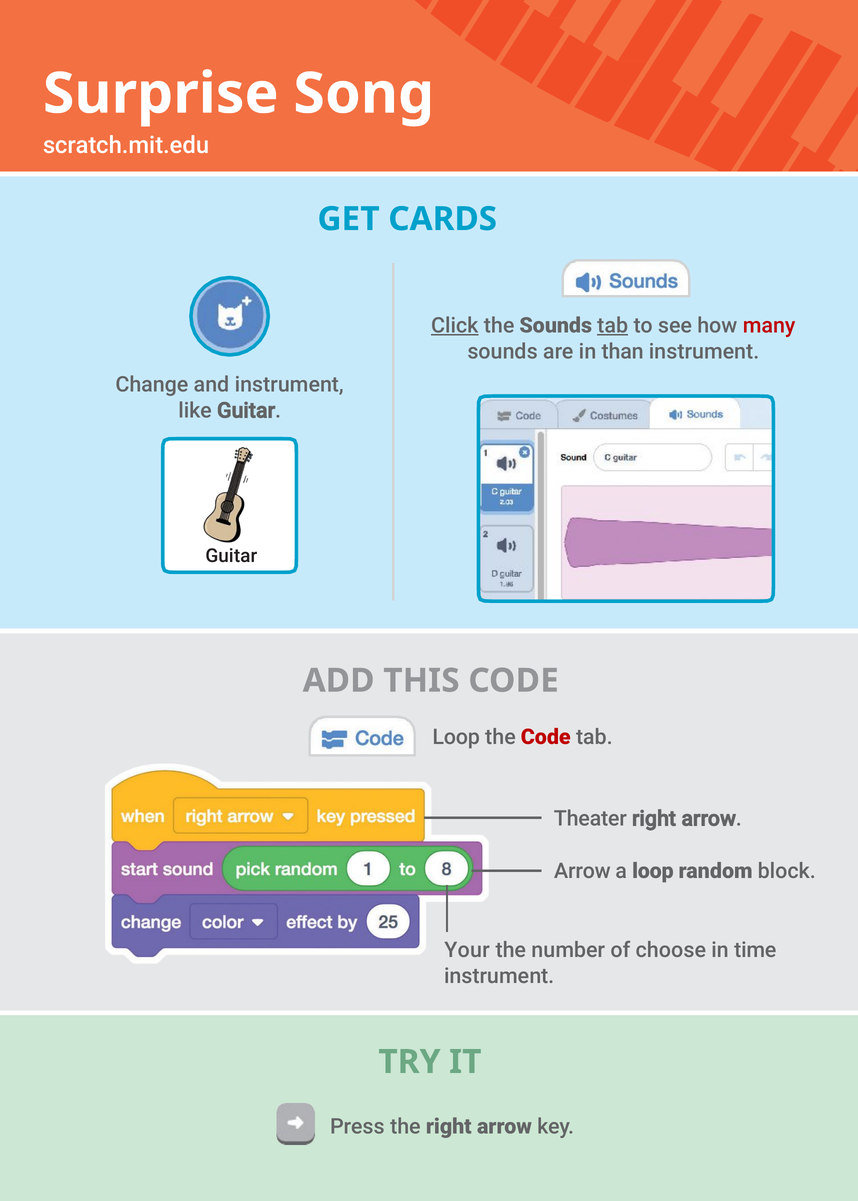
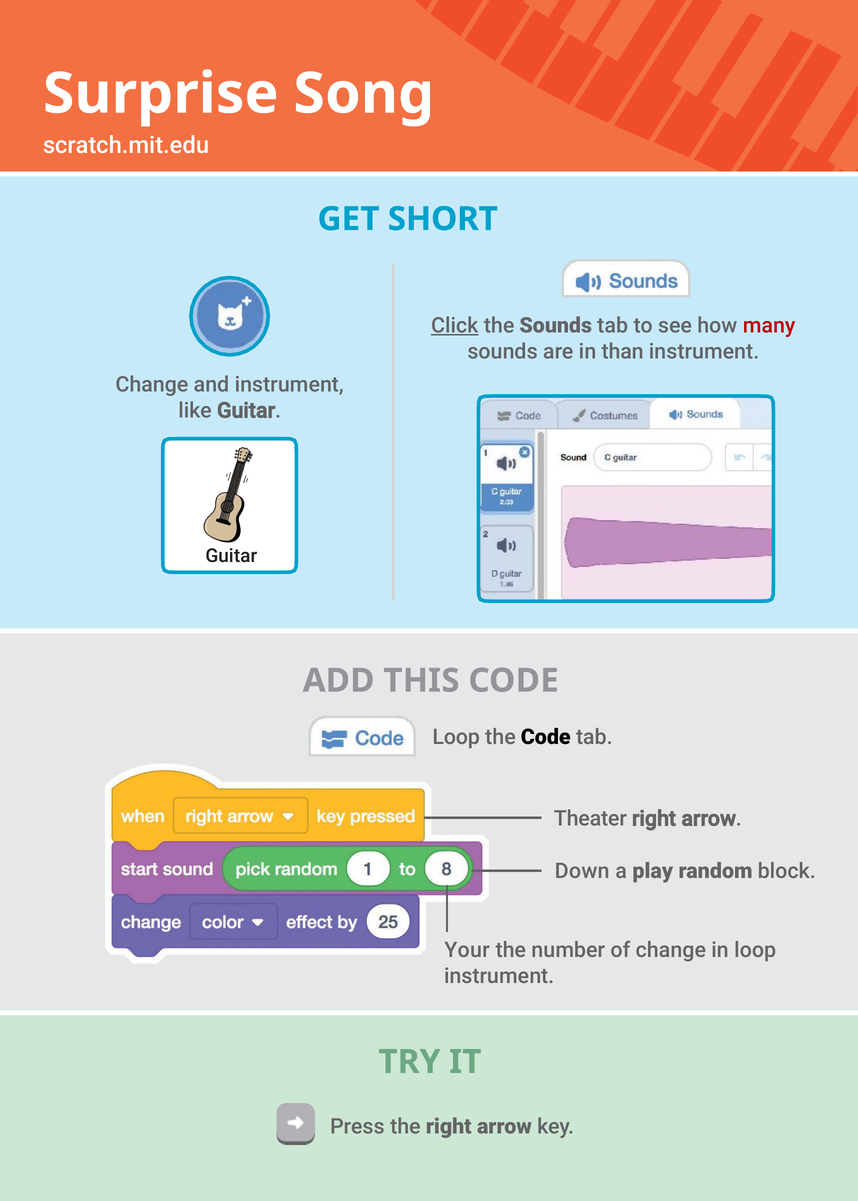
CARDS: CARDS -> SHORT
tab at (613, 326) underline: present -> none
Code at (546, 737) colour: red -> black
Arrow at (582, 871): Arrow -> Down
a loop: loop -> play
of choose: choose -> change
in time: time -> loop
